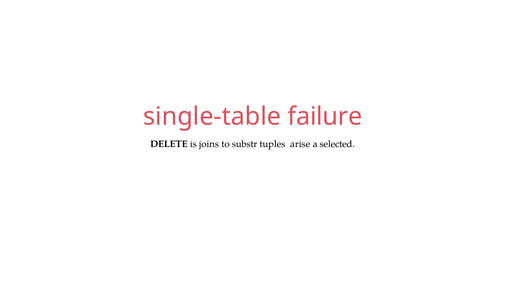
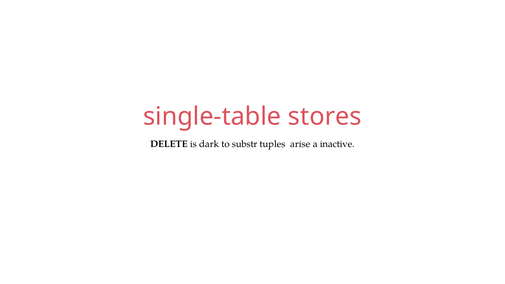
failure: failure -> stores
joins: joins -> dark
selected: selected -> inactive
